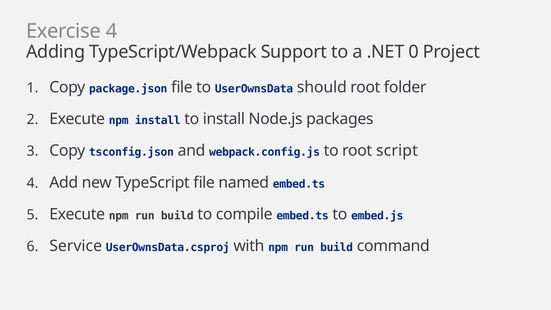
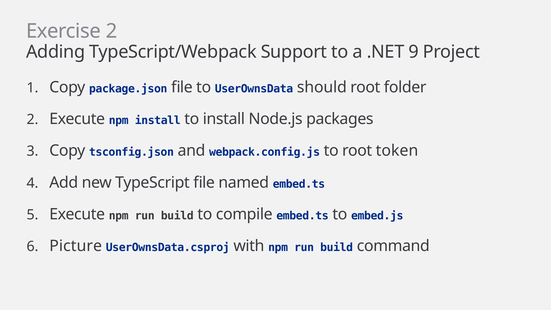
Exercise 4: 4 -> 2
0: 0 -> 9
script: script -> token
Service: Service -> Picture
